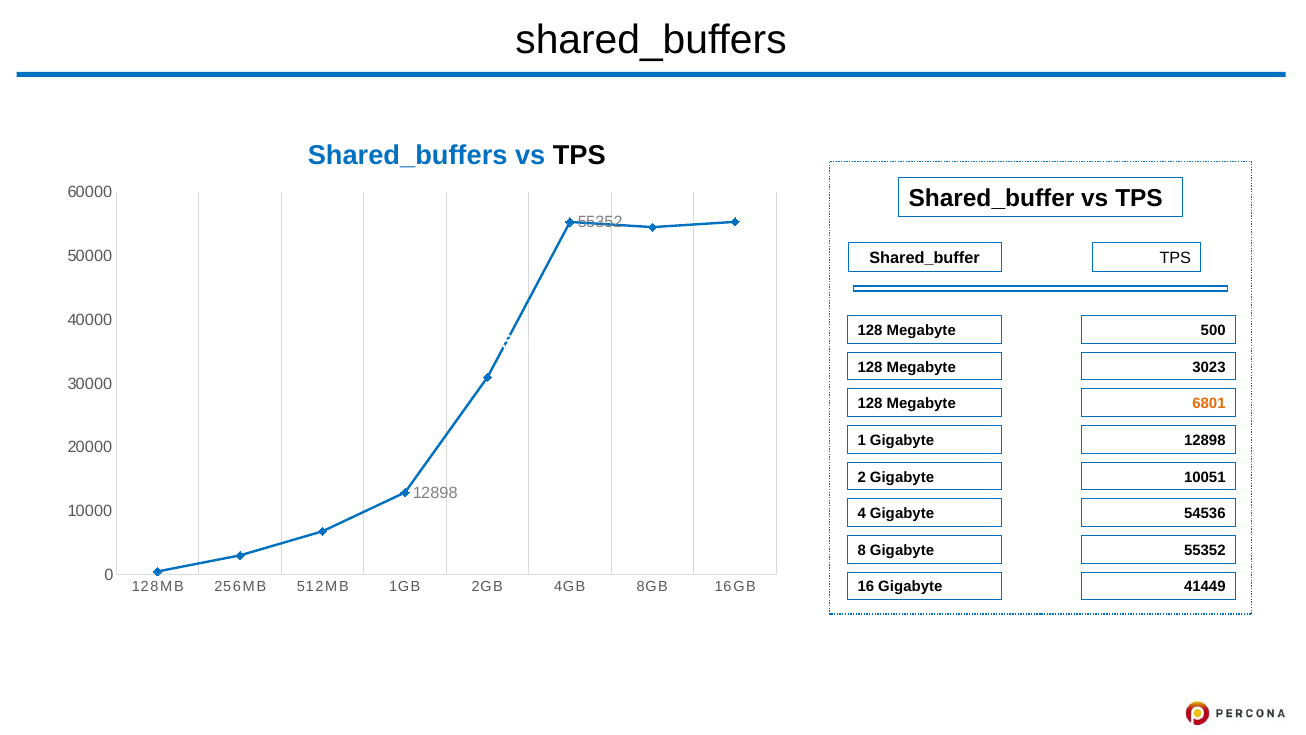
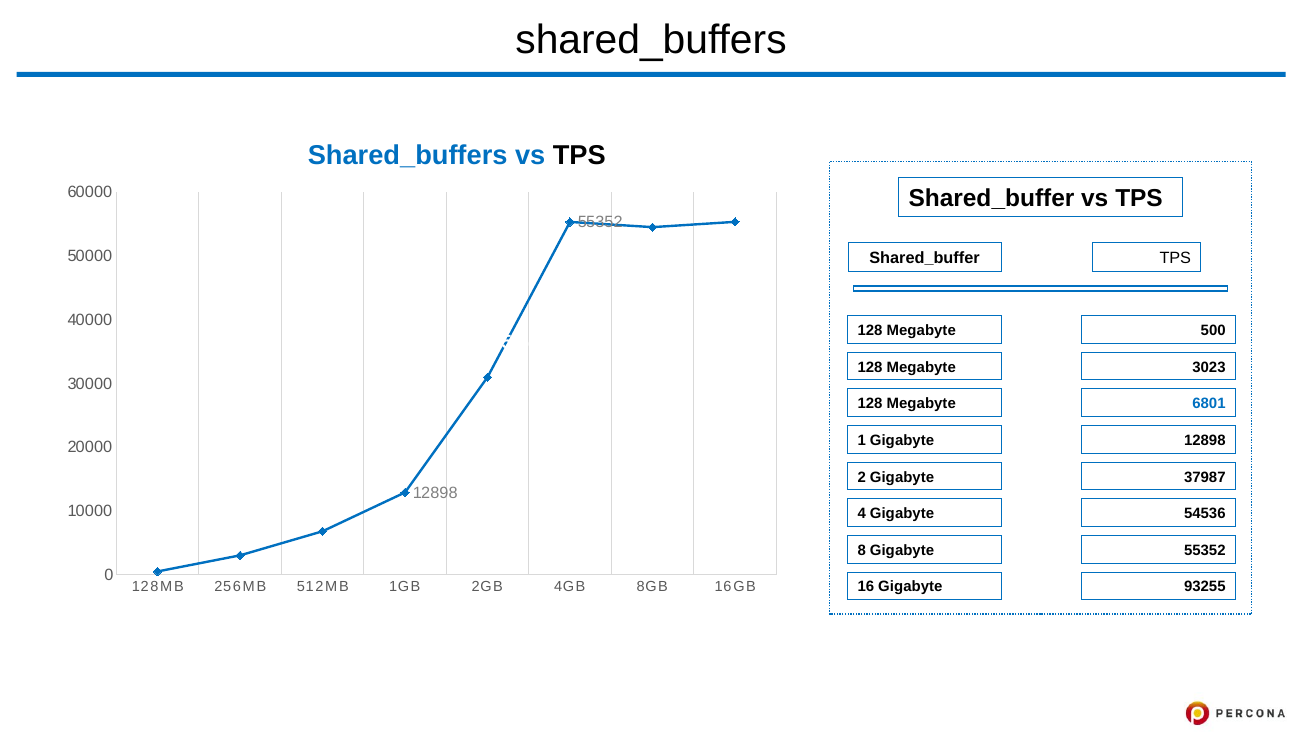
6801 colour: orange -> blue
10051: 10051 -> 37987
41449: 41449 -> 93255
